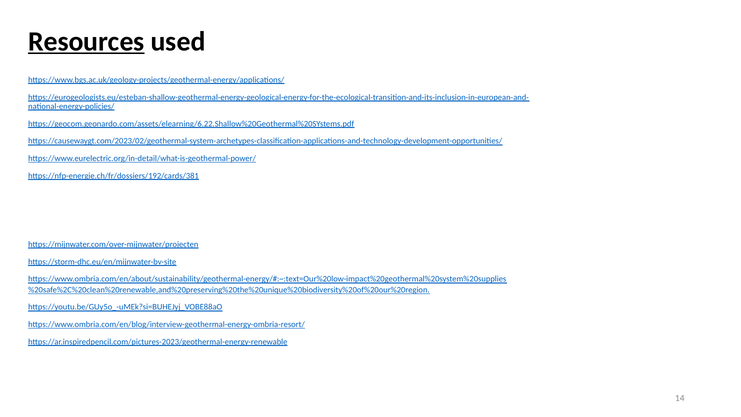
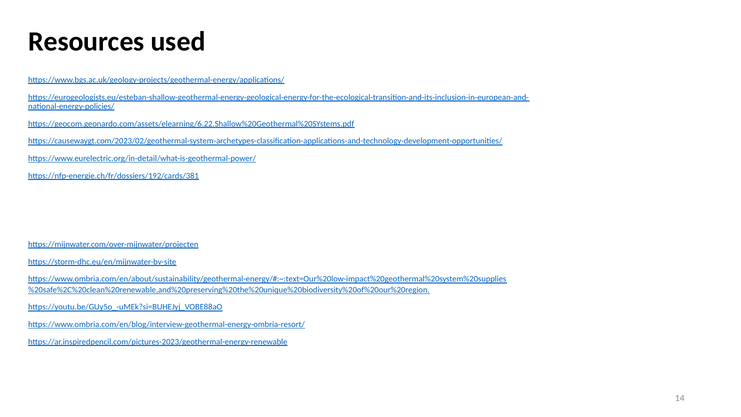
Resources underline: present -> none
